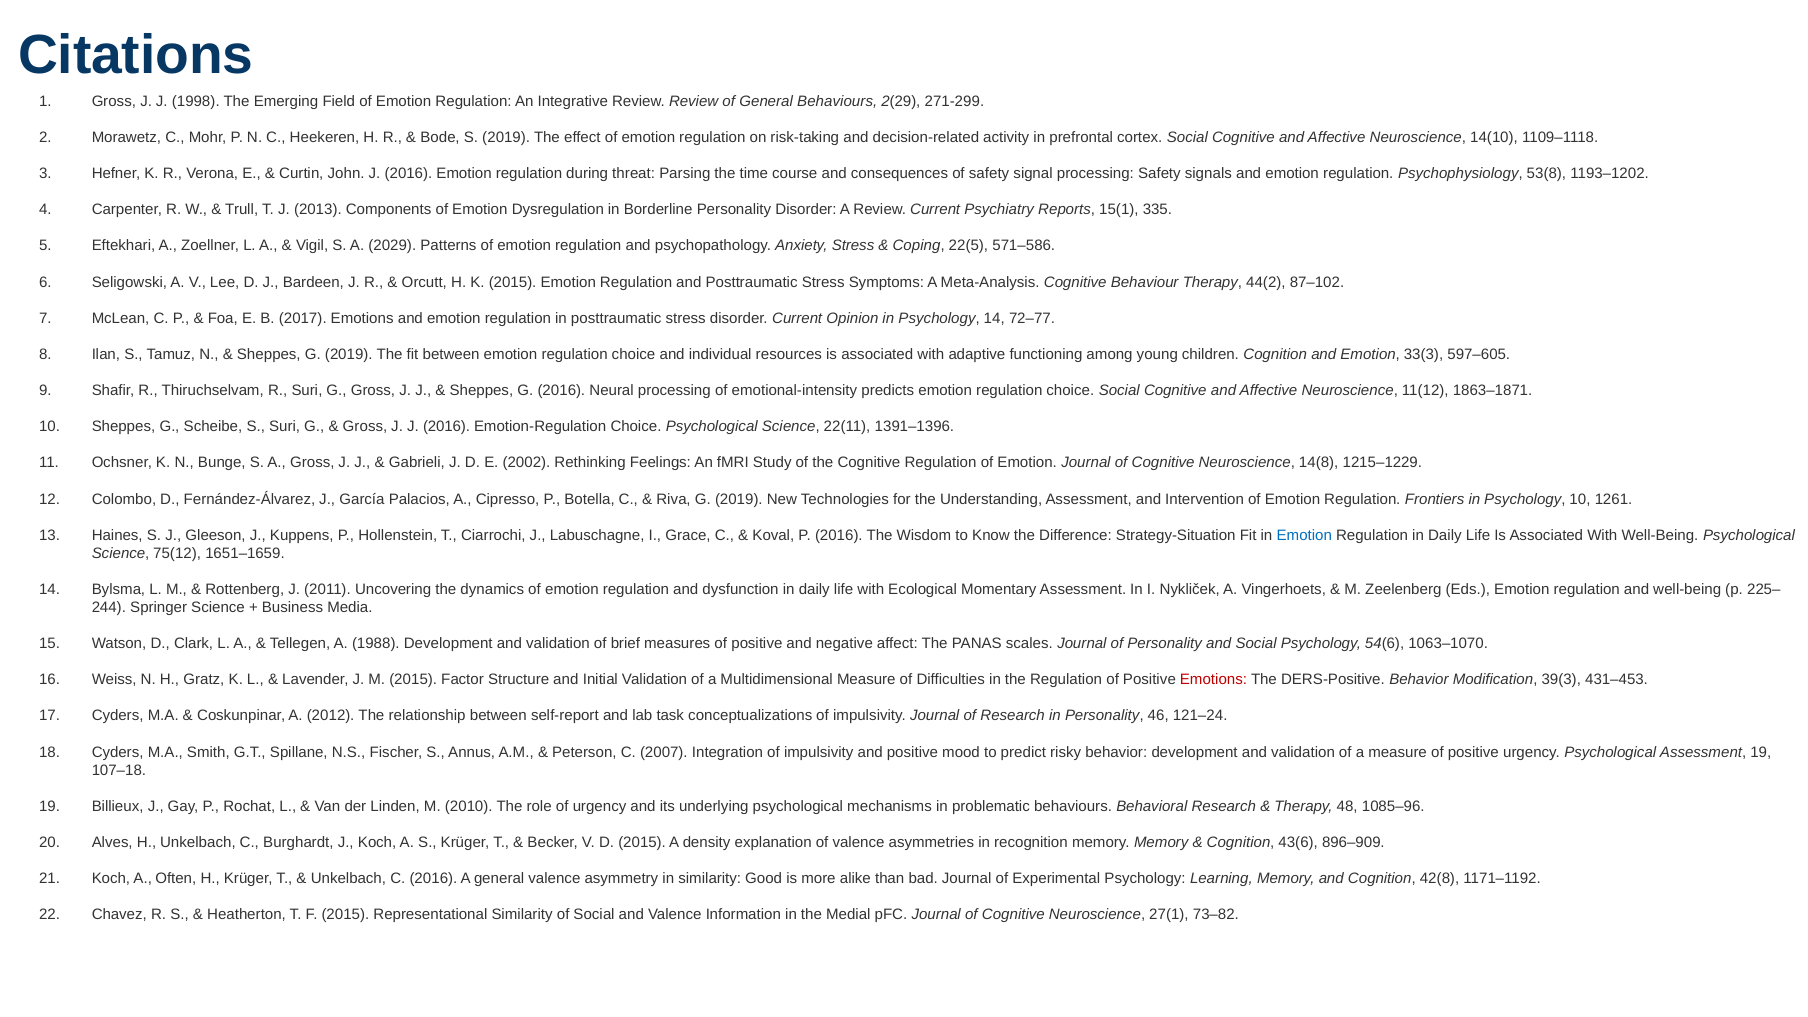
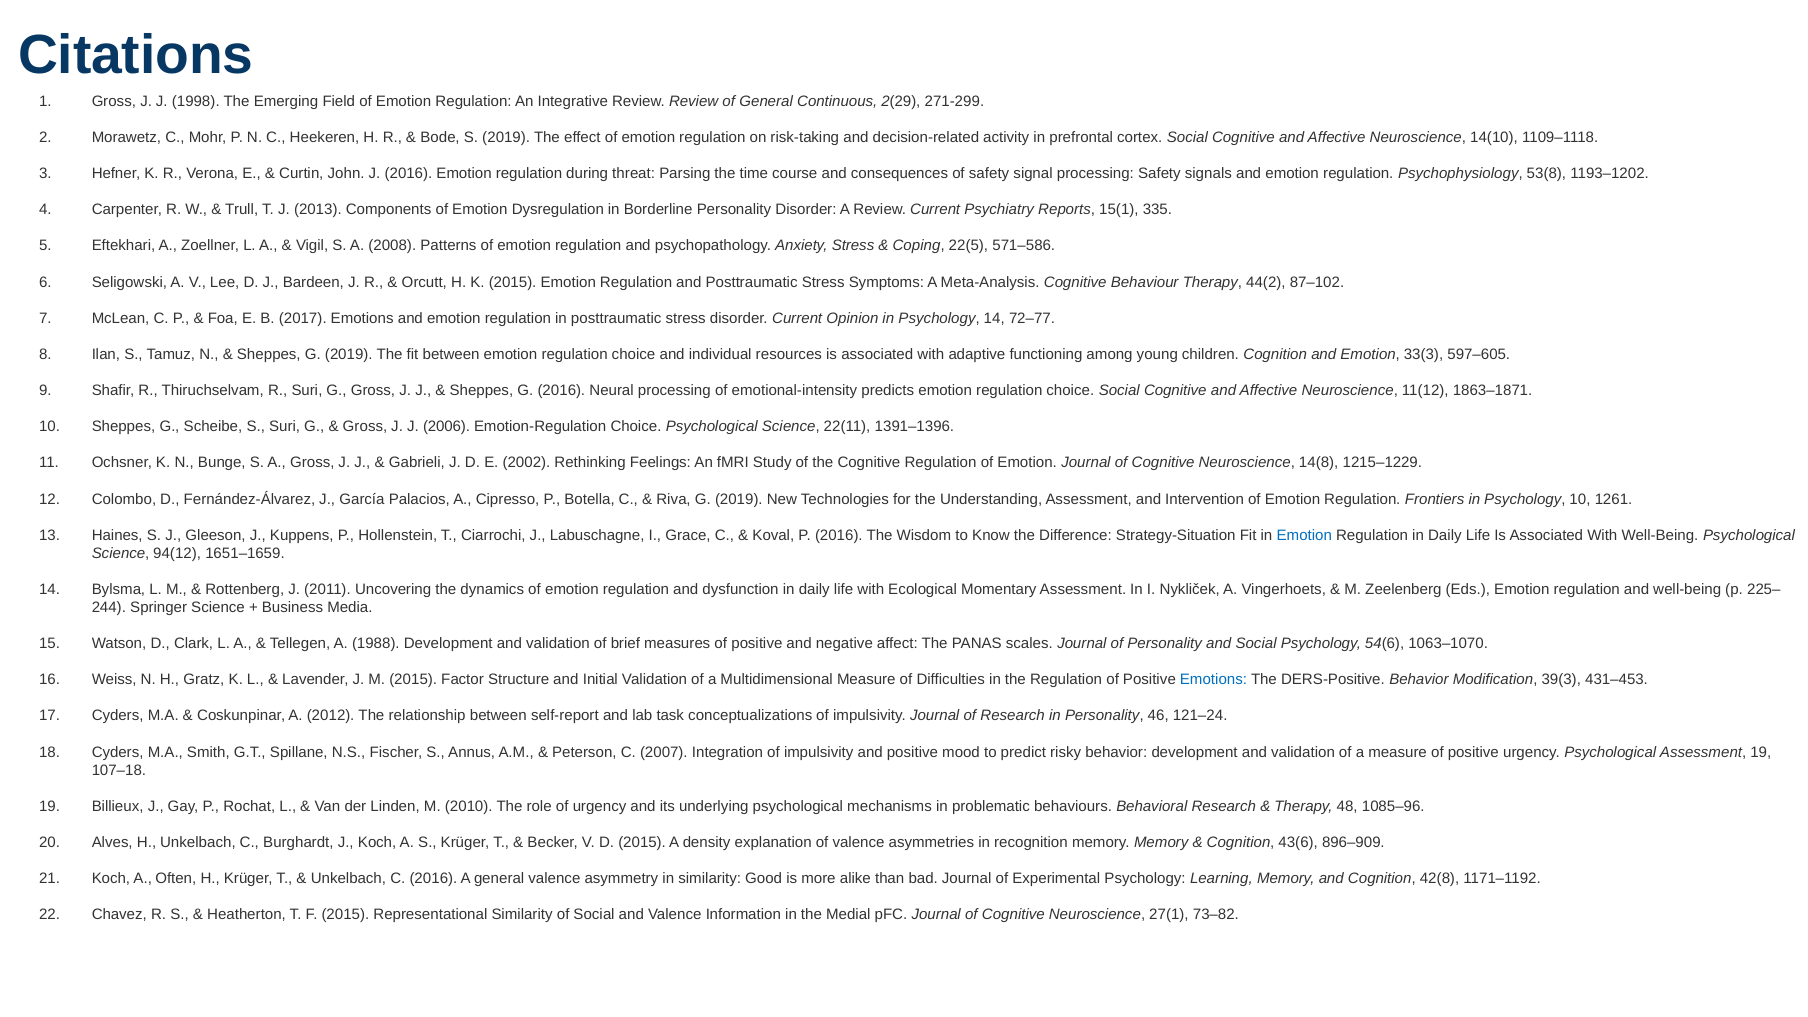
General Behaviours: Behaviours -> Continuous
2029: 2029 -> 2008
J J 2016: 2016 -> 2006
75(12: 75(12 -> 94(12
Emotions at (1213, 680) colour: red -> blue
